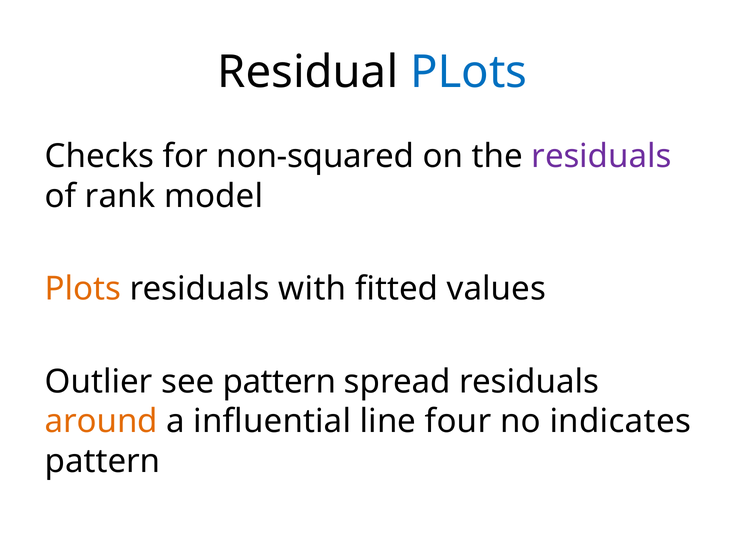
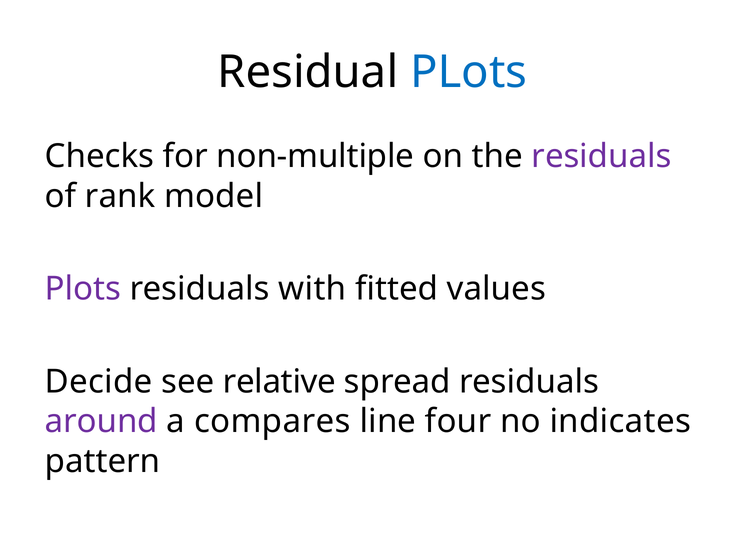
non-squared: non-squared -> non-multiple
Plots at (83, 289) colour: orange -> purple
Outlier: Outlier -> Decide
see pattern: pattern -> relative
around colour: orange -> purple
influential: influential -> compares
